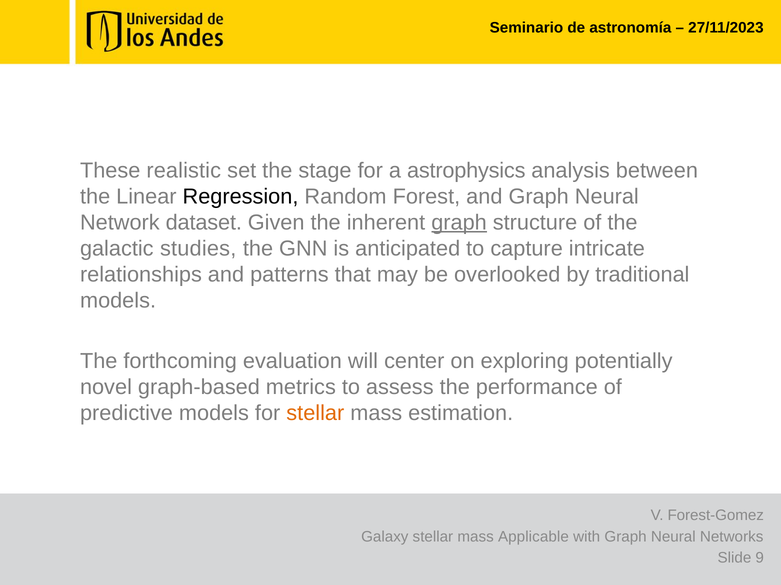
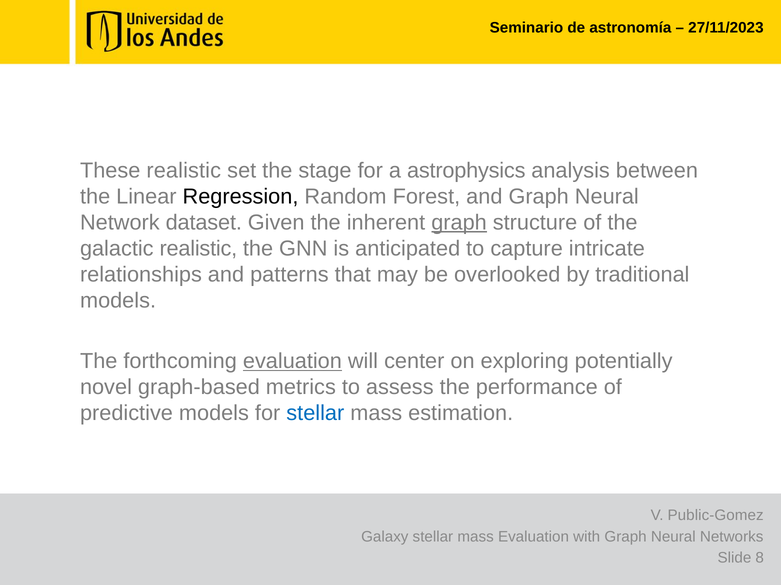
galactic studies: studies -> realistic
evaluation at (292, 362) underline: none -> present
stellar at (315, 414) colour: orange -> blue
Forest-Gomez: Forest-Gomez -> Public-Gomez
mass Applicable: Applicable -> Evaluation
9: 9 -> 8
